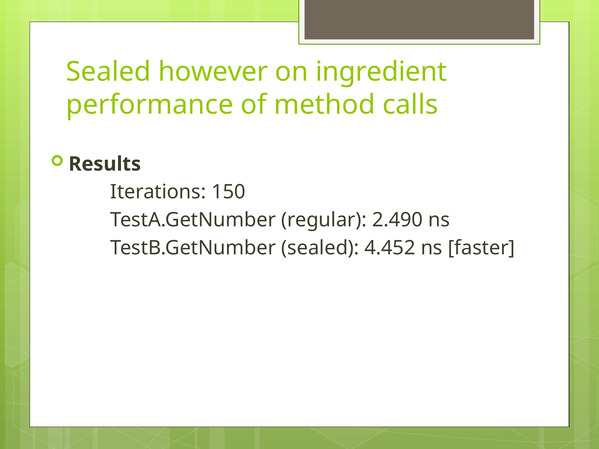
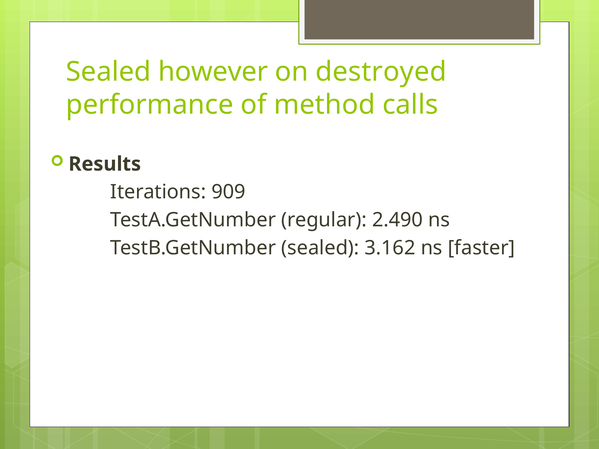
ingredient: ingredient -> destroyed
150: 150 -> 909
4.452: 4.452 -> 3.162
